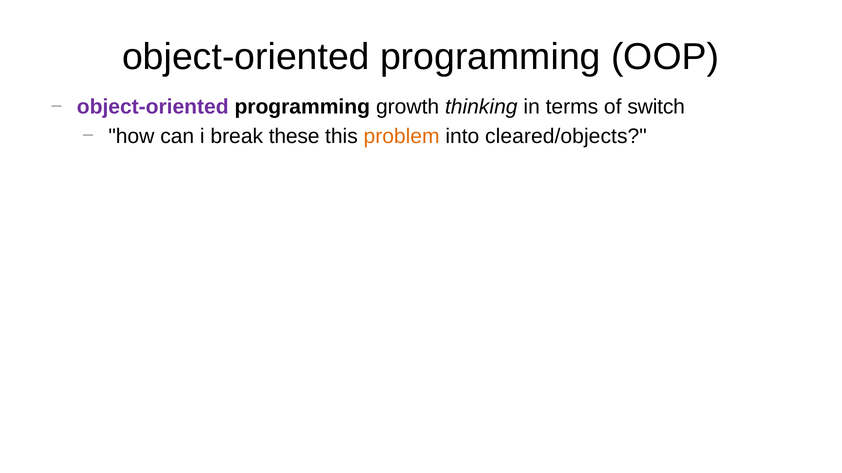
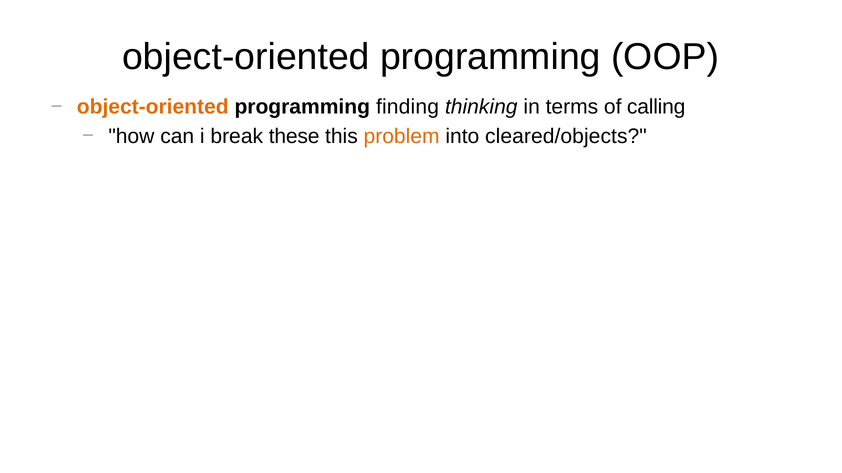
object-oriented at (153, 107) colour: purple -> orange
growth: growth -> finding
switch: switch -> calling
